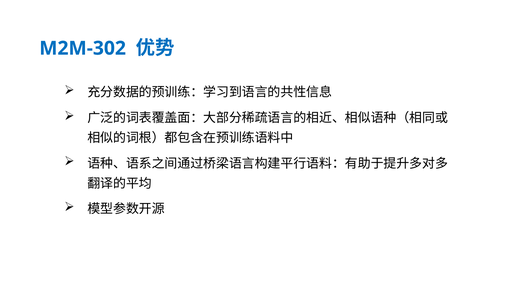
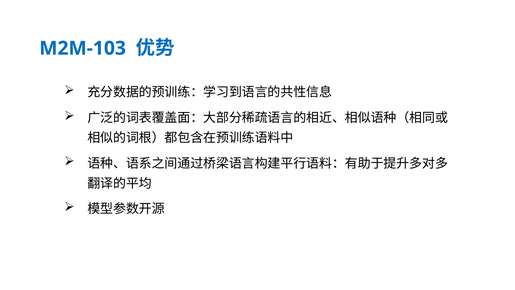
M2M-302: M2M-302 -> M2M-103
